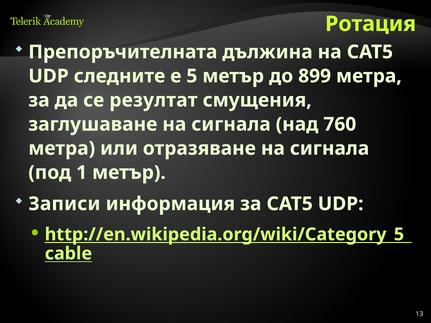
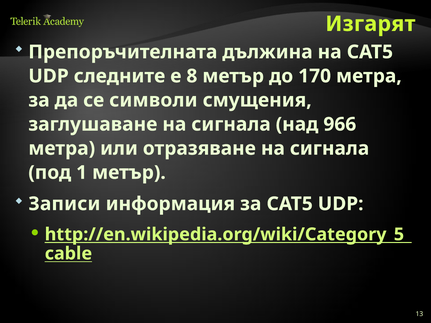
Ротация: Ротация -> Изгарят
5: 5 -> 8
899: 899 -> 170
резултат: резултат -> символи
760: 760 -> 966
